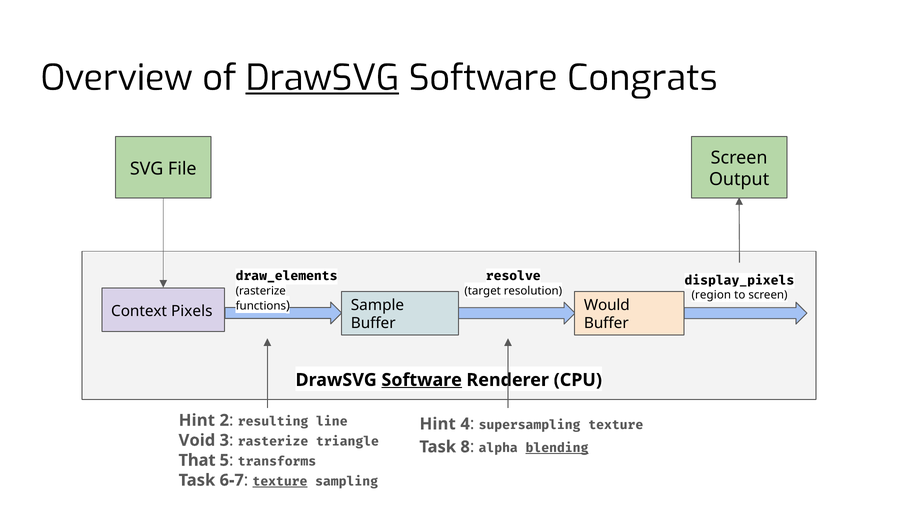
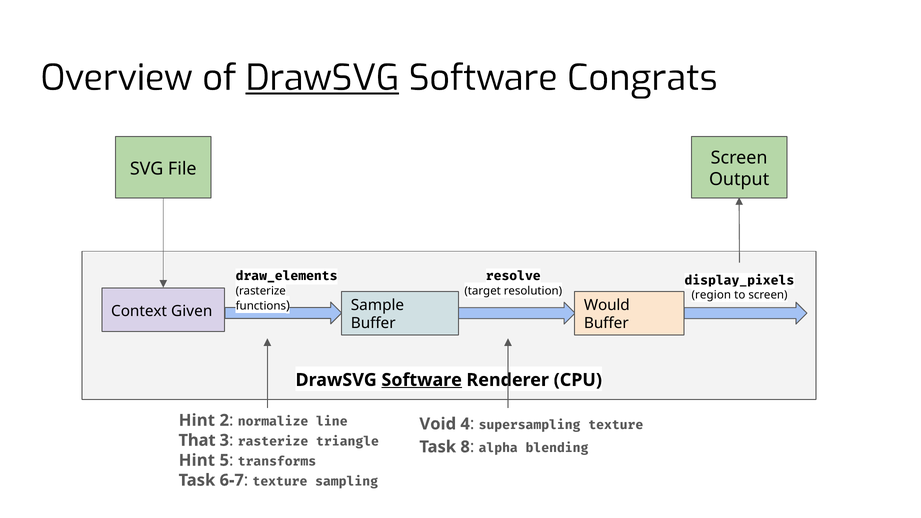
Pixels: Pixels -> Given
resulting: resulting -> normalize
Hint at (438, 424): Hint -> Void
Void: Void -> That
blending underline: present -> none
That at (197, 460): That -> Hint
texture at (280, 482) underline: present -> none
